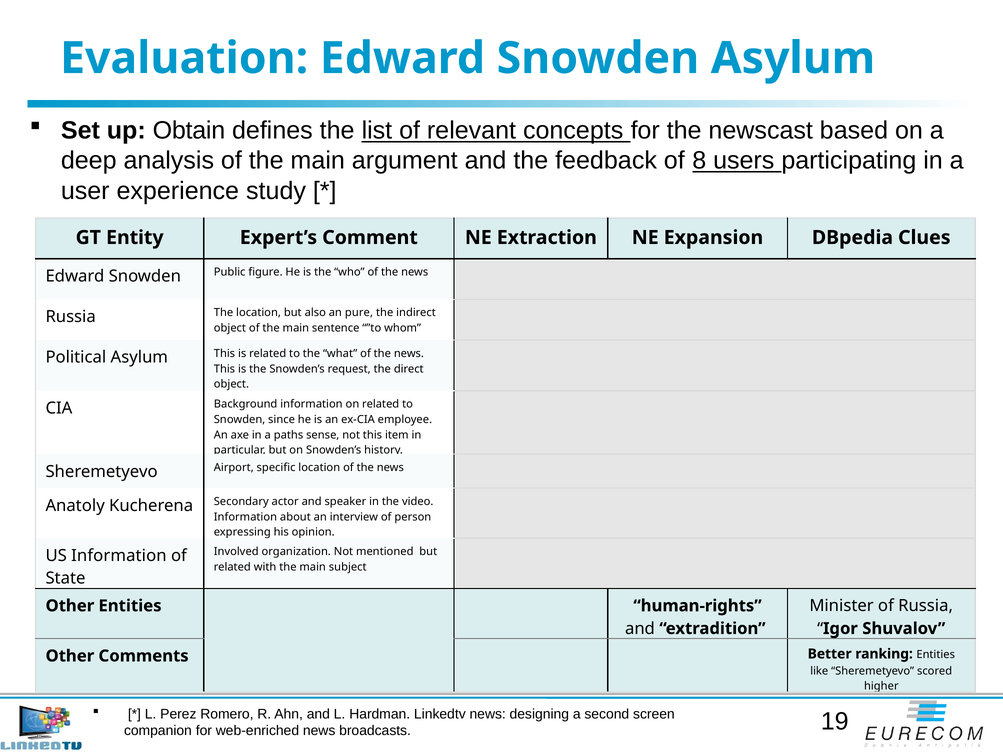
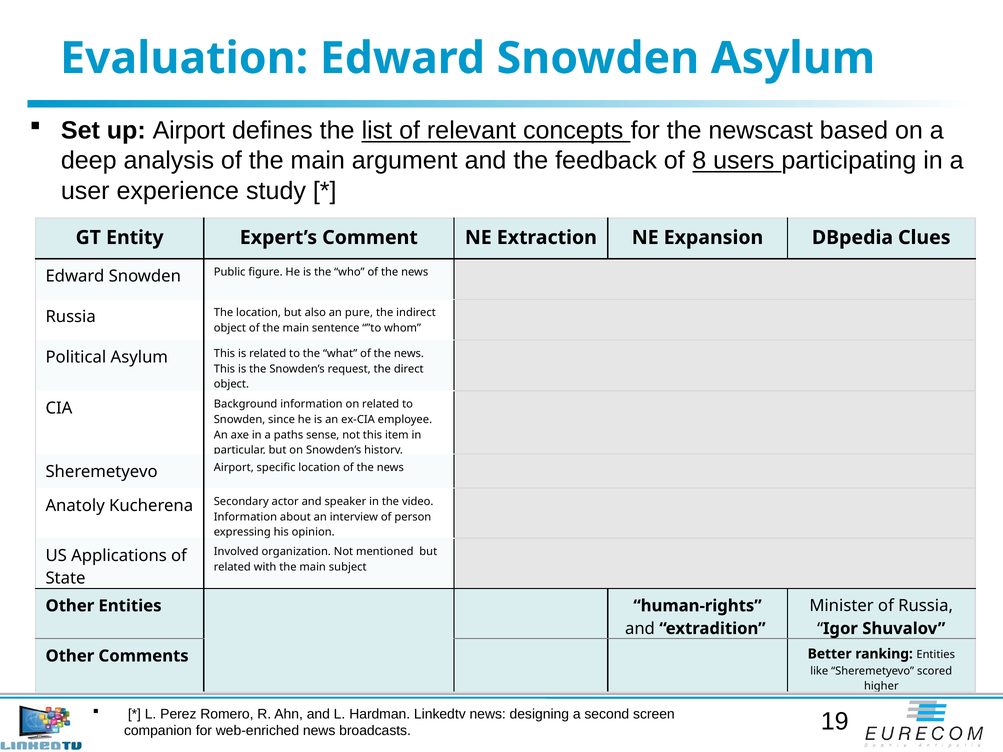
up Obtain: Obtain -> Airport
US Information: Information -> Applications
